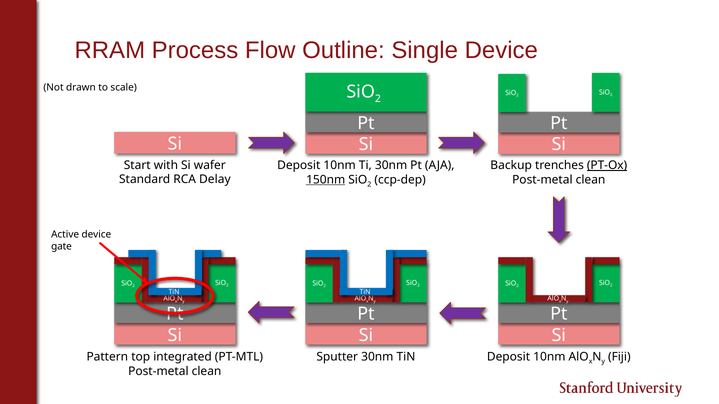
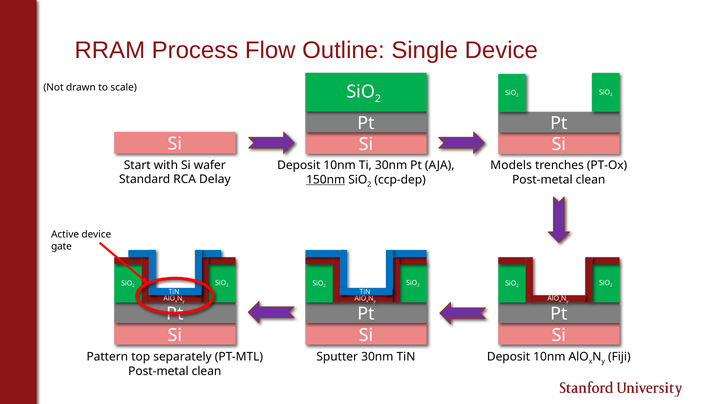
Backup: Backup -> Models
PT-Ox underline: present -> none
integrated: integrated -> separately
